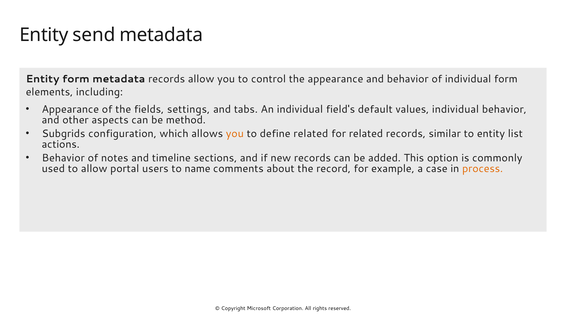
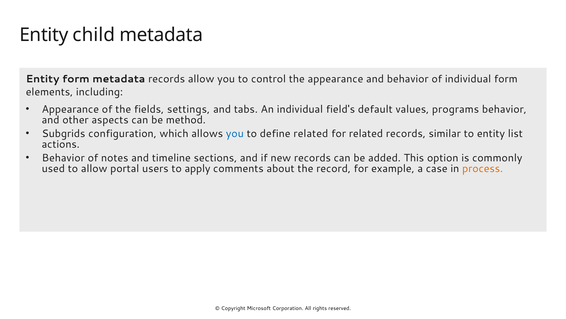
send: send -> child
values individual: individual -> programs
you at (235, 133) colour: orange -> blue
name: name -> apply
